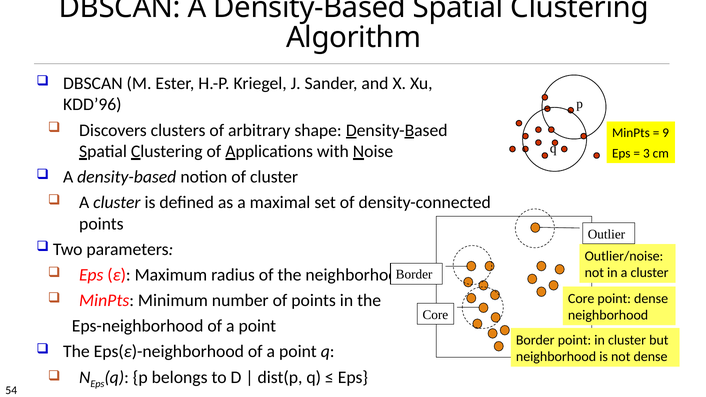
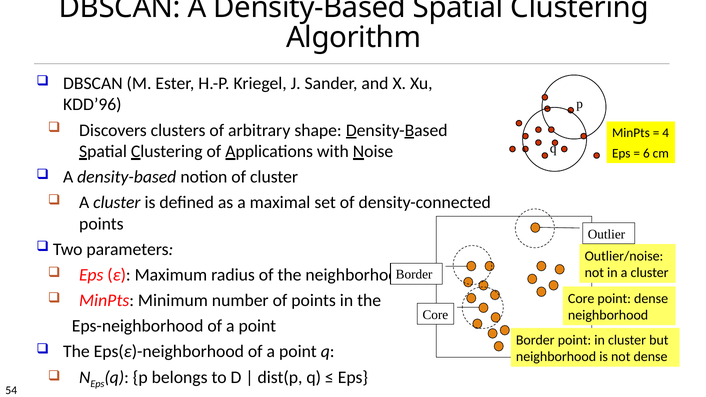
9: 9 -> 4
3: 3 -> 6
